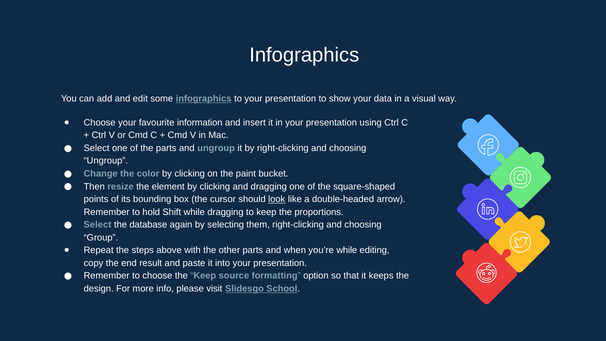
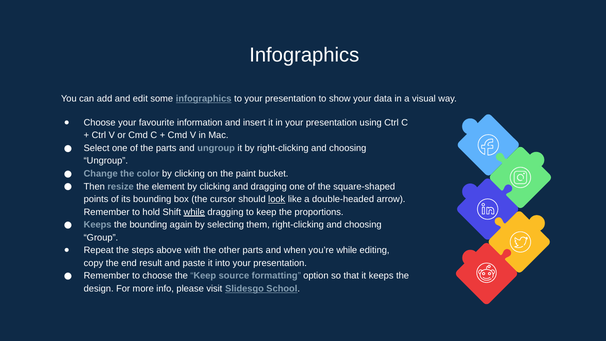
while at (194, 212) underline: none -> present
Select at (98, 225): Select -> Keeps
the database: database -> bounding
